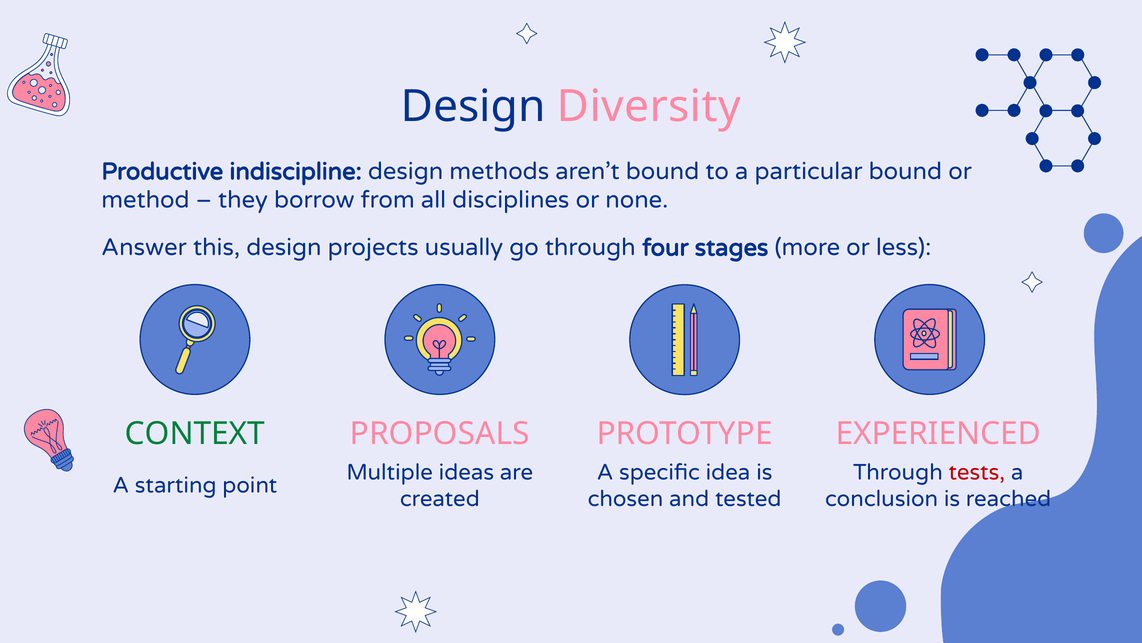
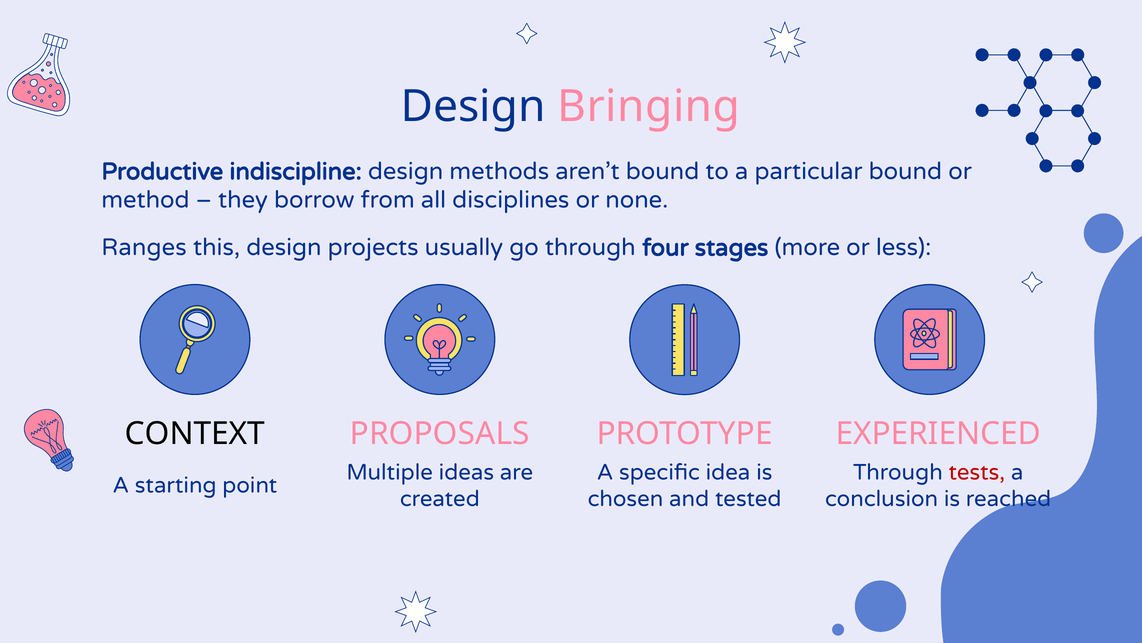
Diversity: Diversity -> Bringing
Answer: Answer -> Ranges
CONTEXT colour: green -> black
